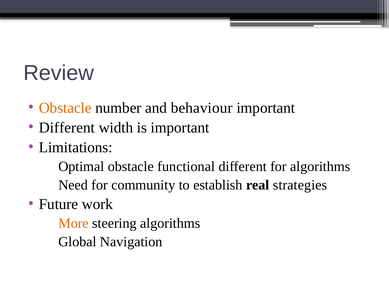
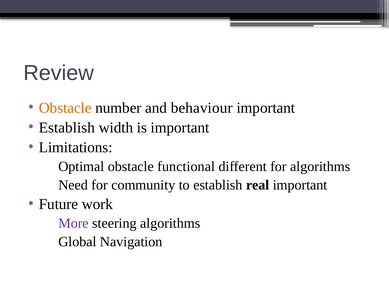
Different at (67, 128): Different -> Establish
real strategies: strategies -> important
More colour: orange -> purple
